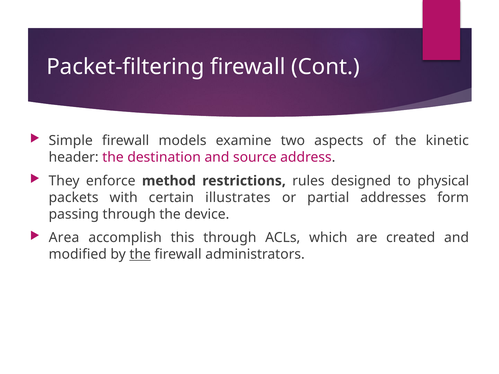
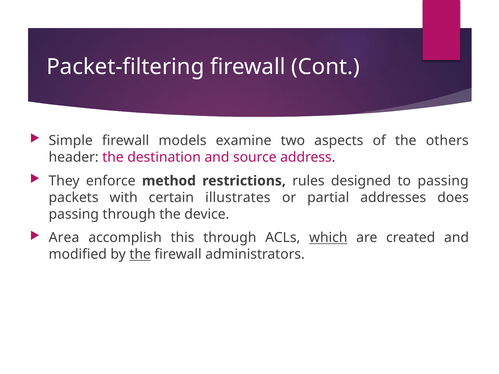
kinetic: kinetic -> others
to physical: physical -> passing
form: form -> does
which underline: none -> present
